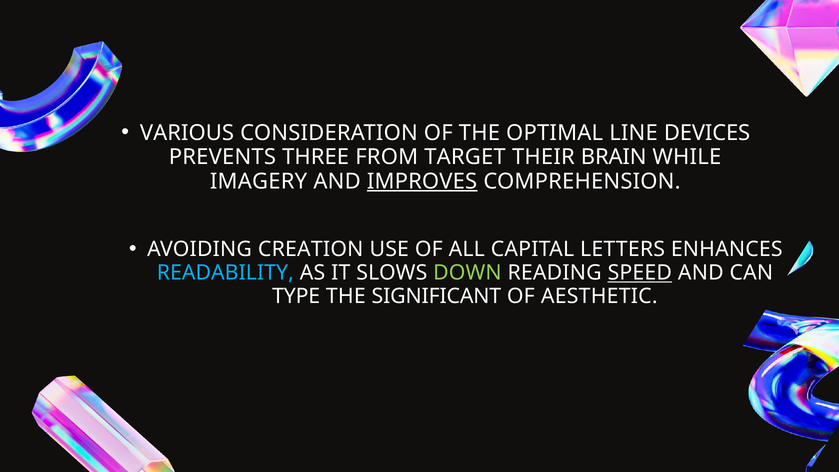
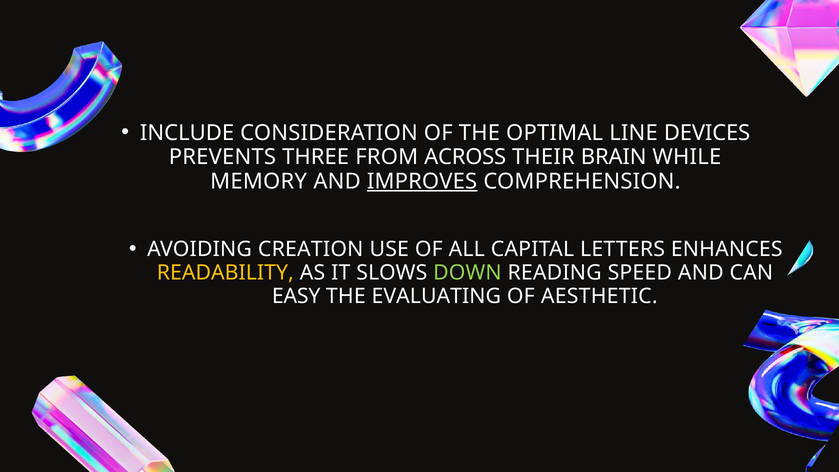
VARIOUS: VARIOUS -> INCLUDE
TARGET: TARGET -> ACROSS
IMAGERY: IMAGERY -> MEMORY
READABILITY colour: light blue -> yellow
SPEED underline: present -> none
TYPE: TYPE -> EASY
SIGNIFICANT: SIGNIFICANT -> EVALUATING
